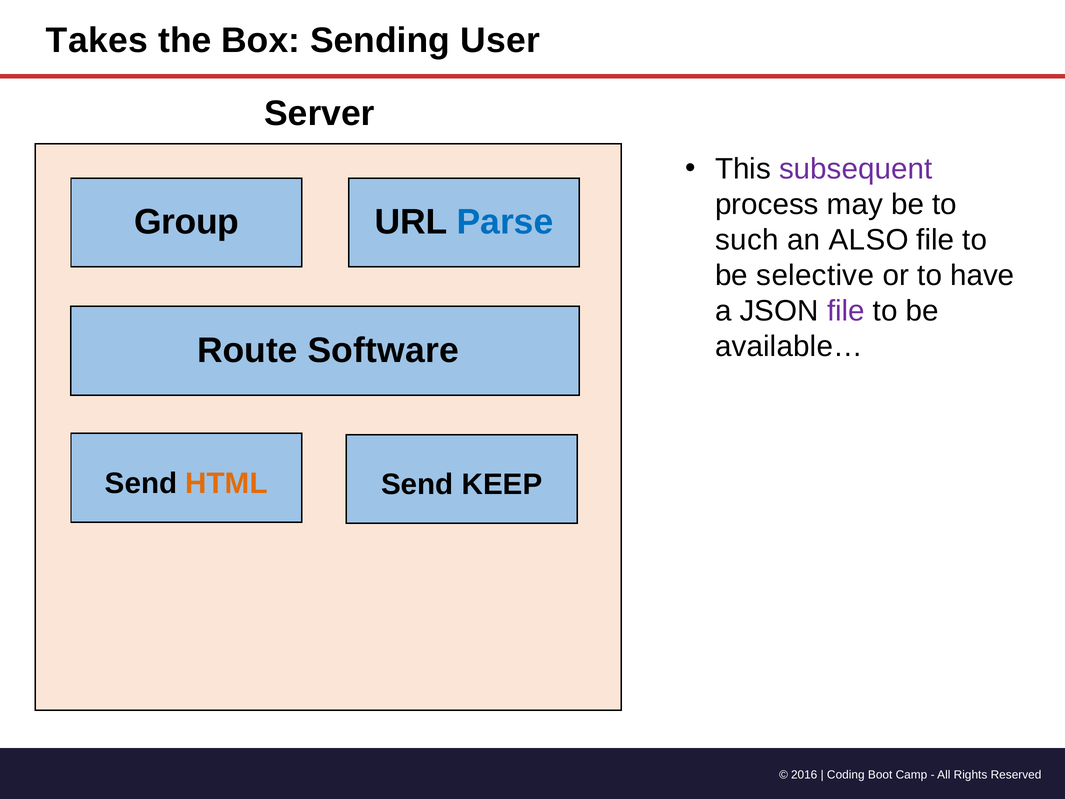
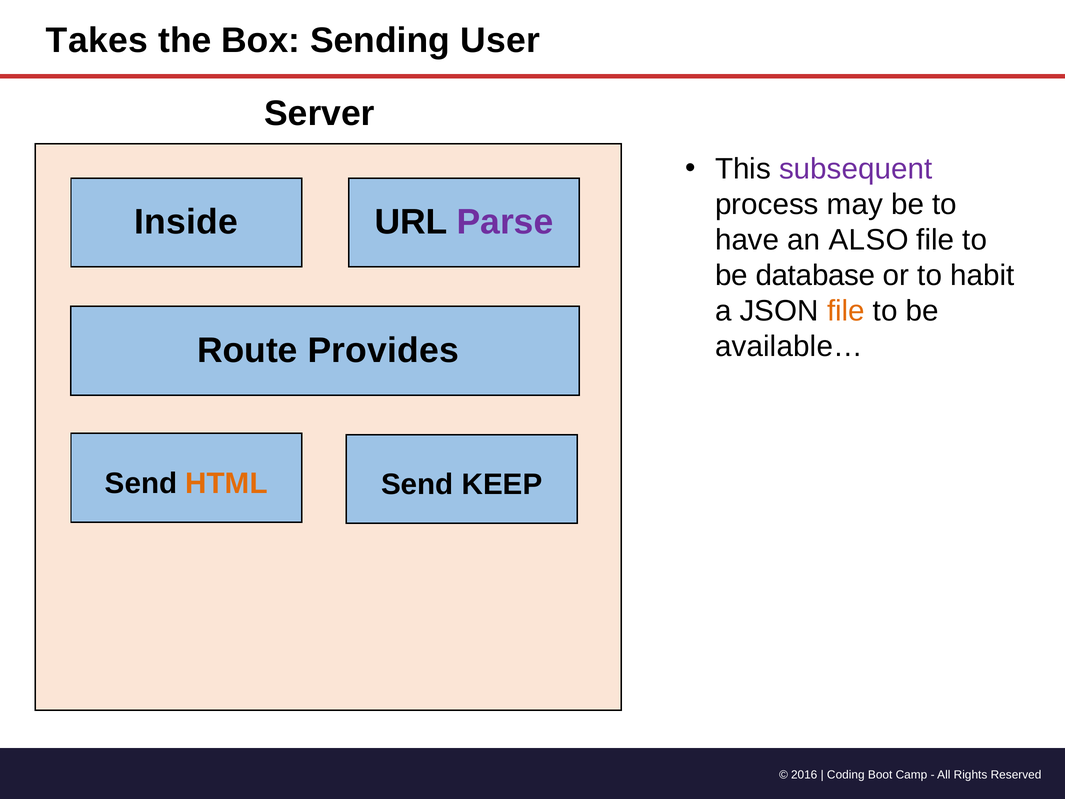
Group: Group -> Inside
Parse colour: blue -> purple
such: such -> have
selective: selective -> database
have: have -> habit
file at (846, 311) colour: purple -> orange
Software: Software -> Provides
